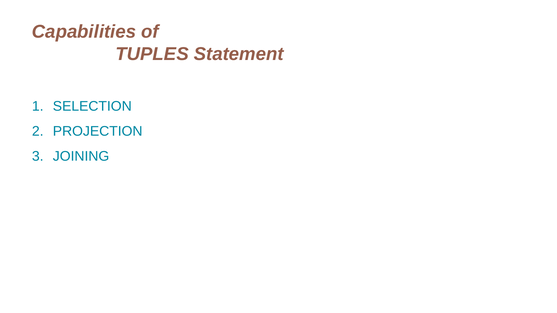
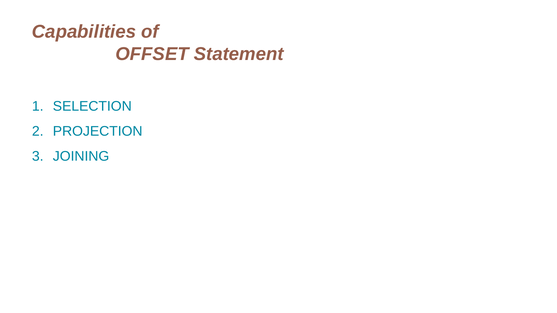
TUPLES: TUPLES -> OFFSET
